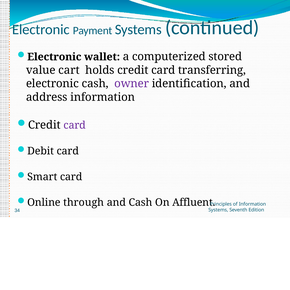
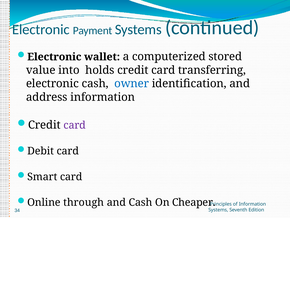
cart: cart -> into
owner colour: purple -> blue
Affluent: Affluent -> Cheaper
